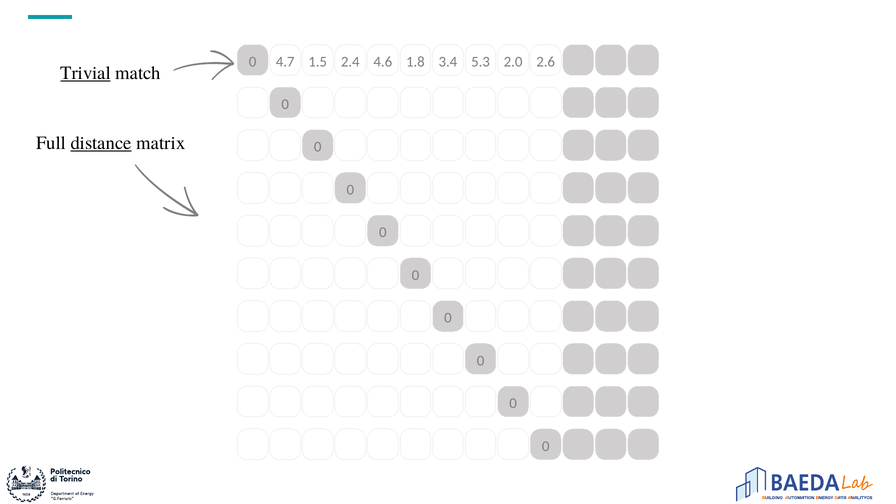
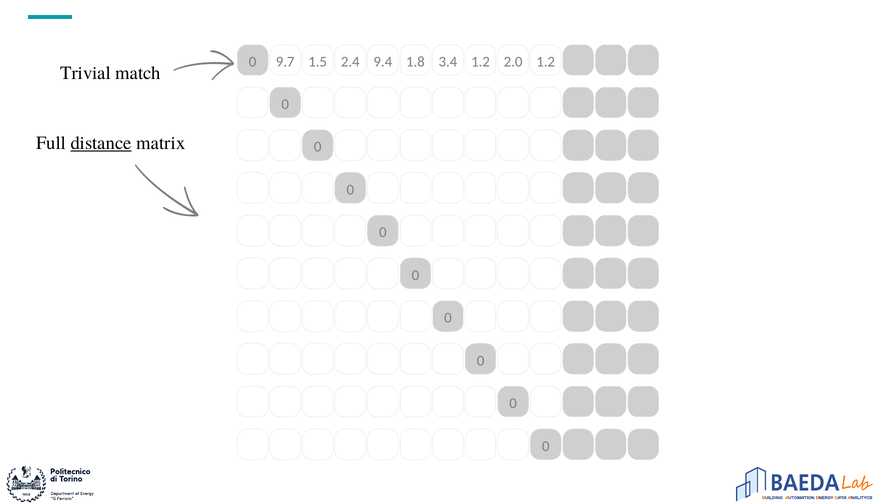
4.7: 4.7 -> 9.7
4.6: 4.6 -> 9.4
1.8 5.3: 5.3 -> 1.2
2.0 2.6: 2.6 -> 1.2
Trivial underline: present -> none
